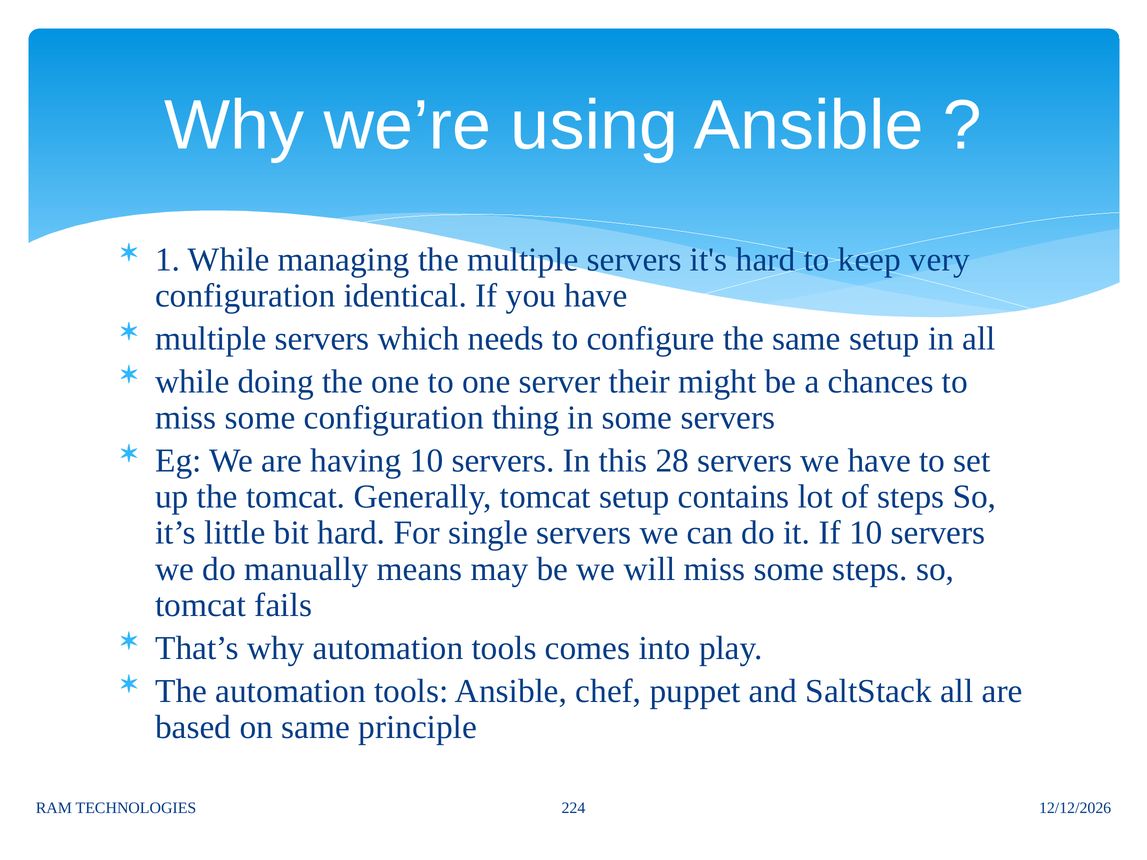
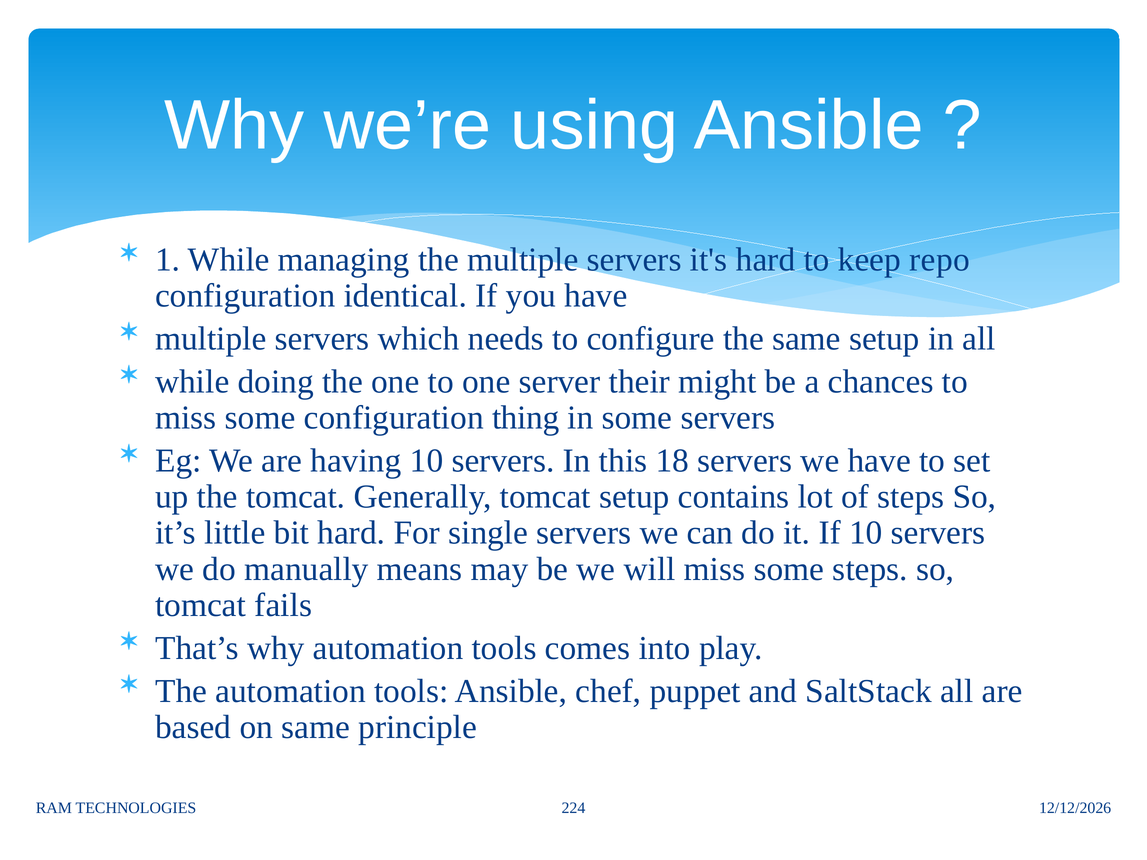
very: very -> repo
28: 28 -> 18
